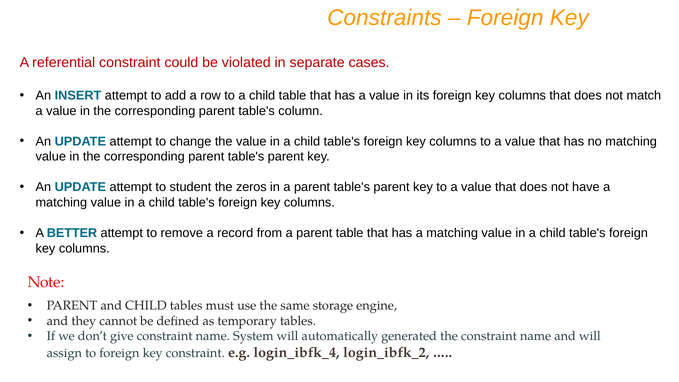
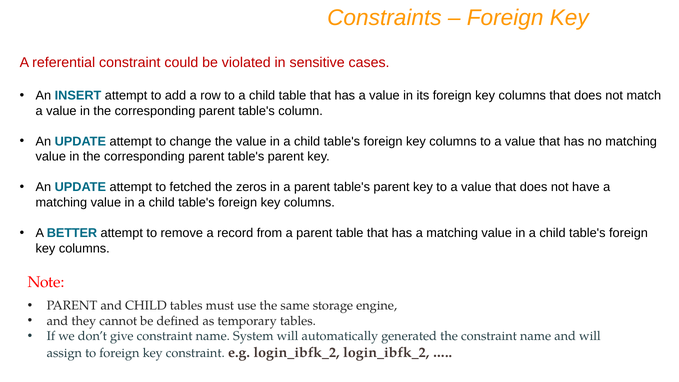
separate: separate -> sensitive
student: student -> fetched
e.g login_ibfk_4: login_ibfk_4 -> login_ibfk_2
